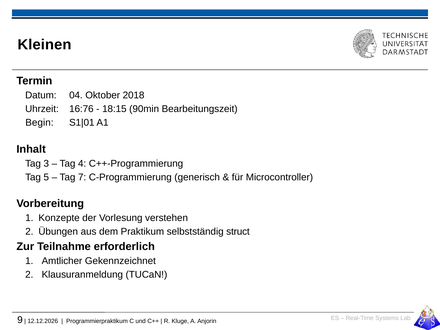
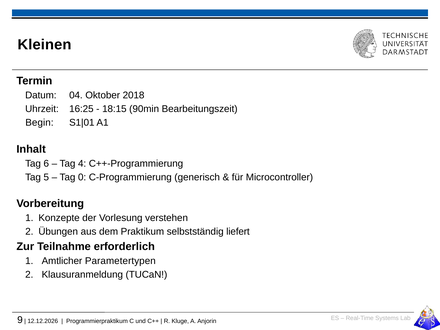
16:76: 16:76 -> 16:25
3: 3 -> 6
7: 7 -> 0
struct: struct -> liefert
Gekennzeichnet: Gekennzeichnet -> Parametertypen
